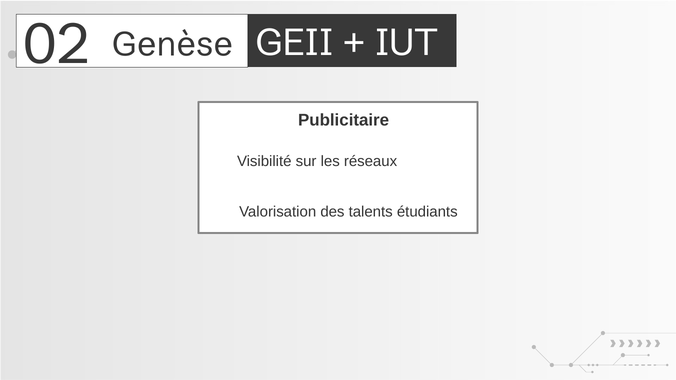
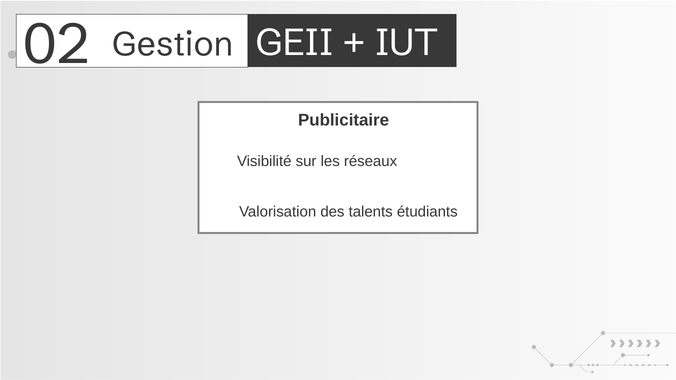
Genèse: Genèse -> Gestion
